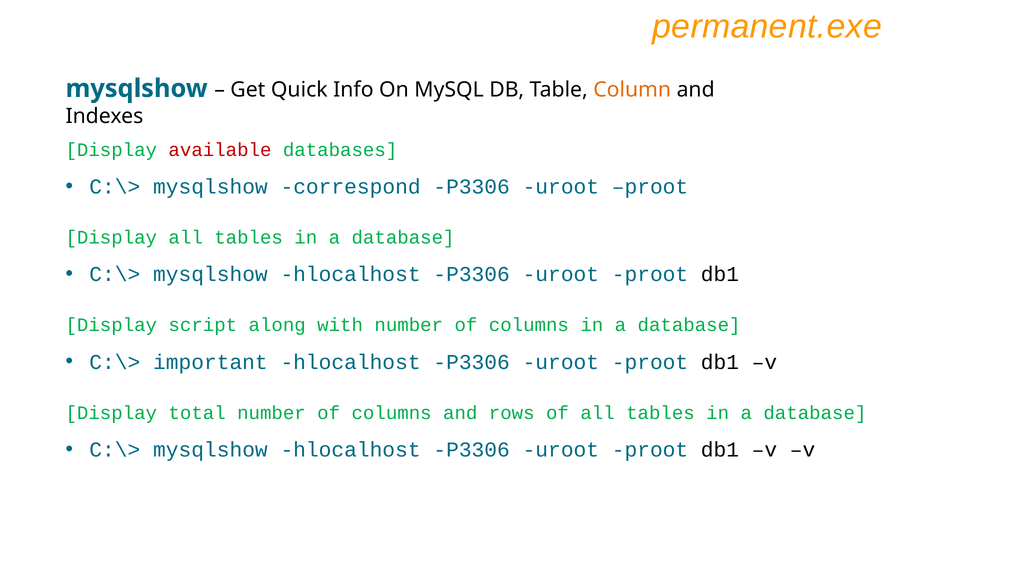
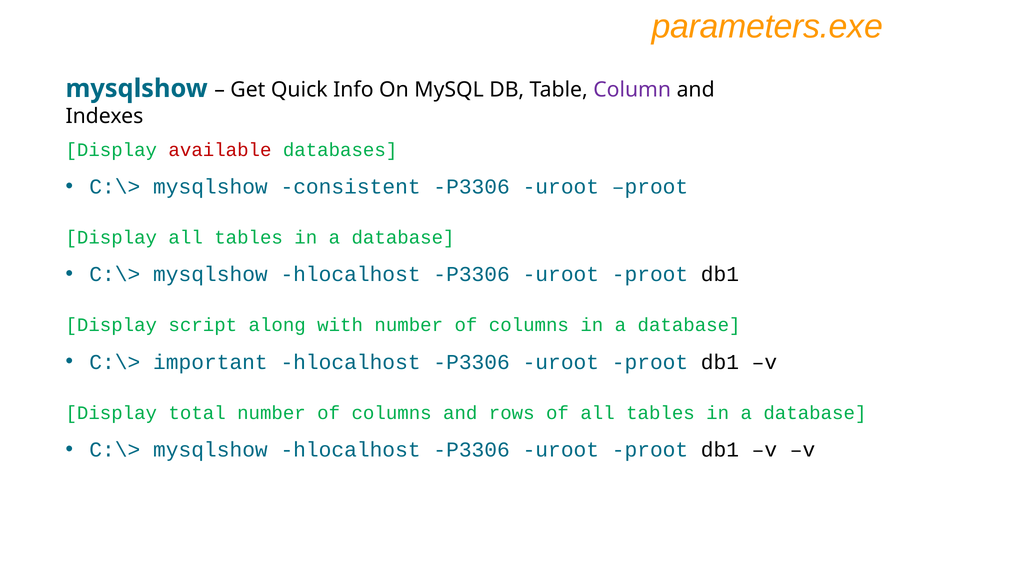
permanent.exe: permanent.exe -> parameters.exe
Column colour: orange -> purple
correspond: correspond -> consistent
